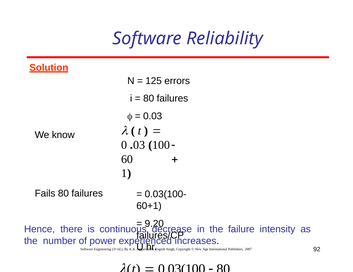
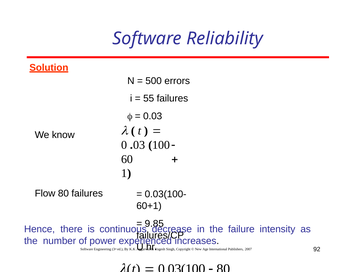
125: 125 -> 500
80 at (149, 99): 80 -> 55
Fails: Fails -> Flow
9.20: 9.20 -> 9.85
